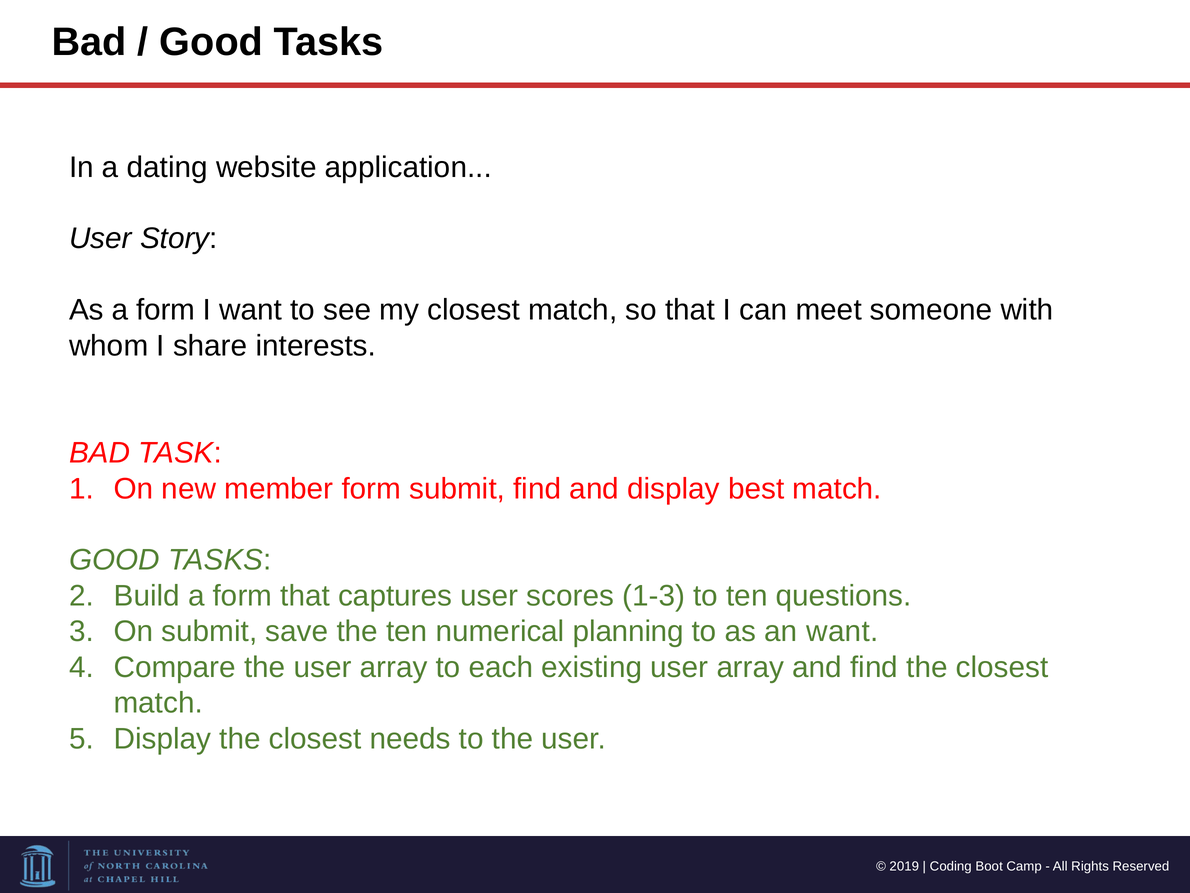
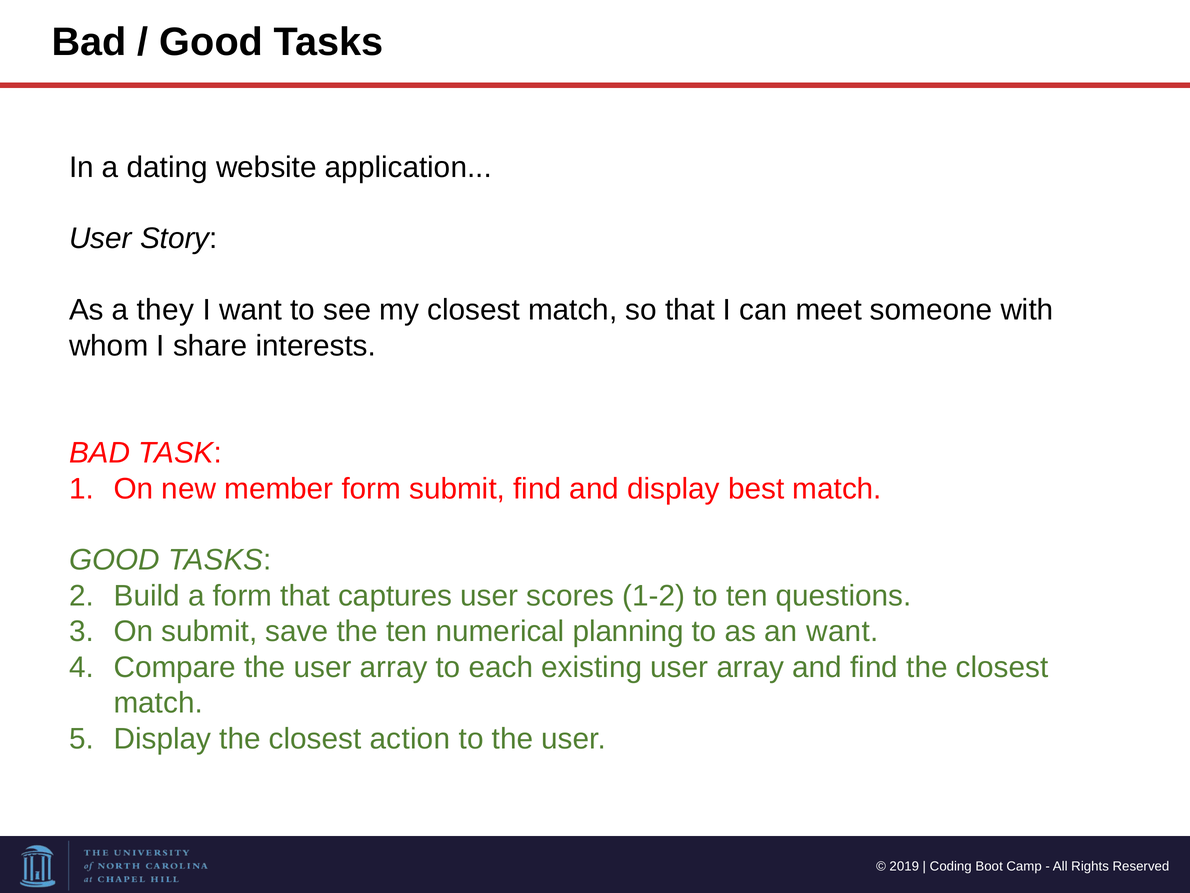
As a form: form -> they
1-3: 1-3 -> 1-2
needs: needs -> action
